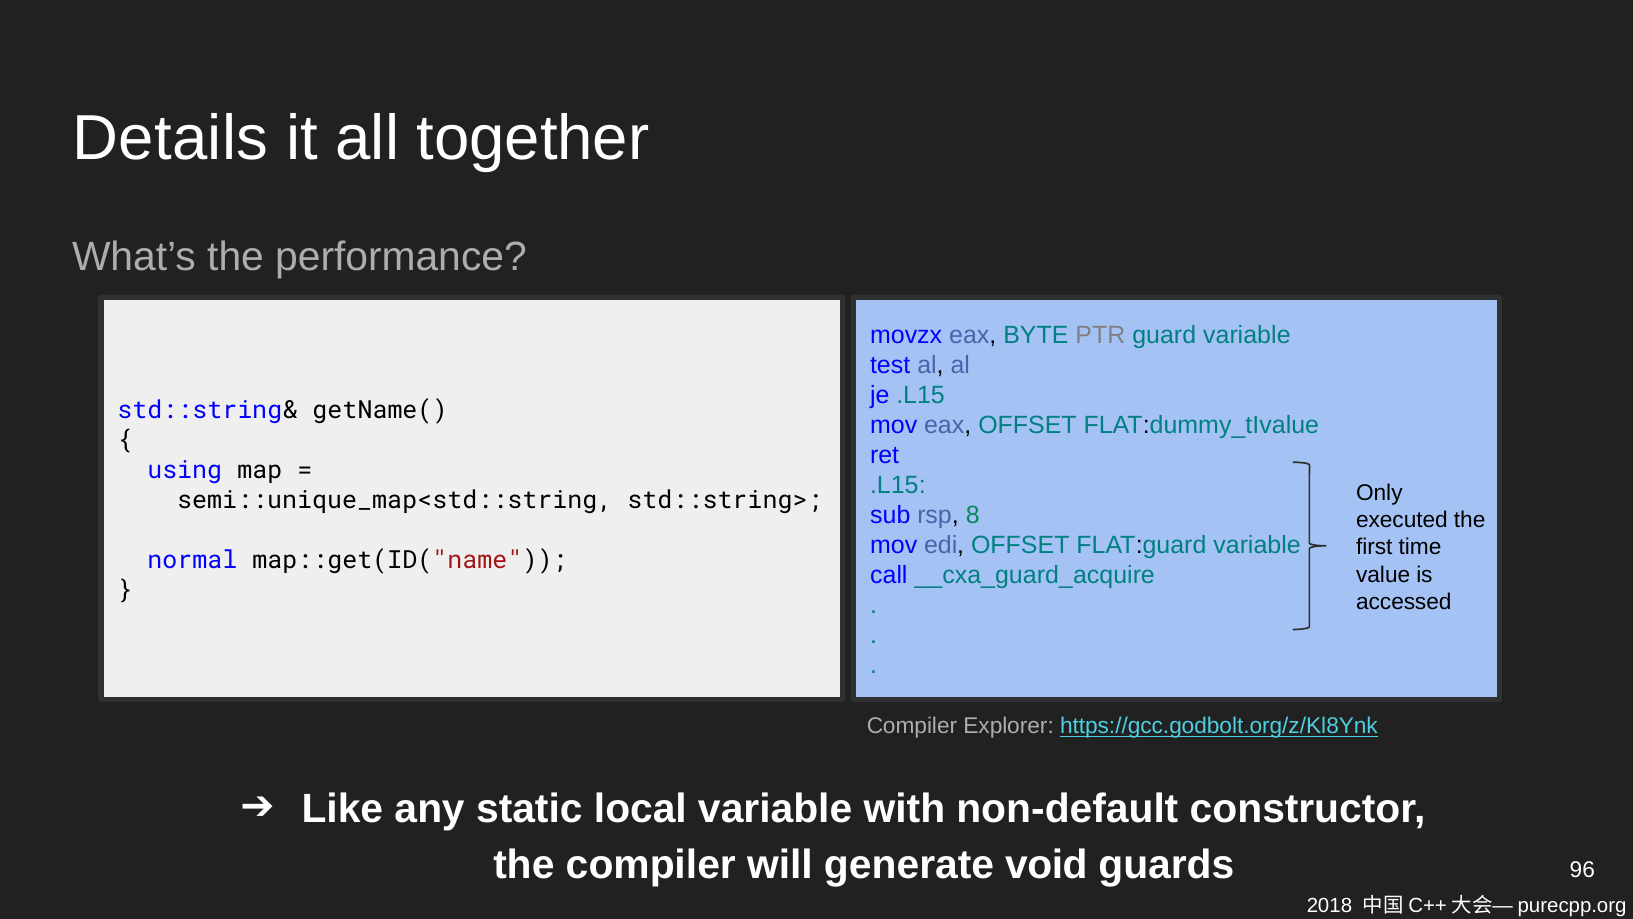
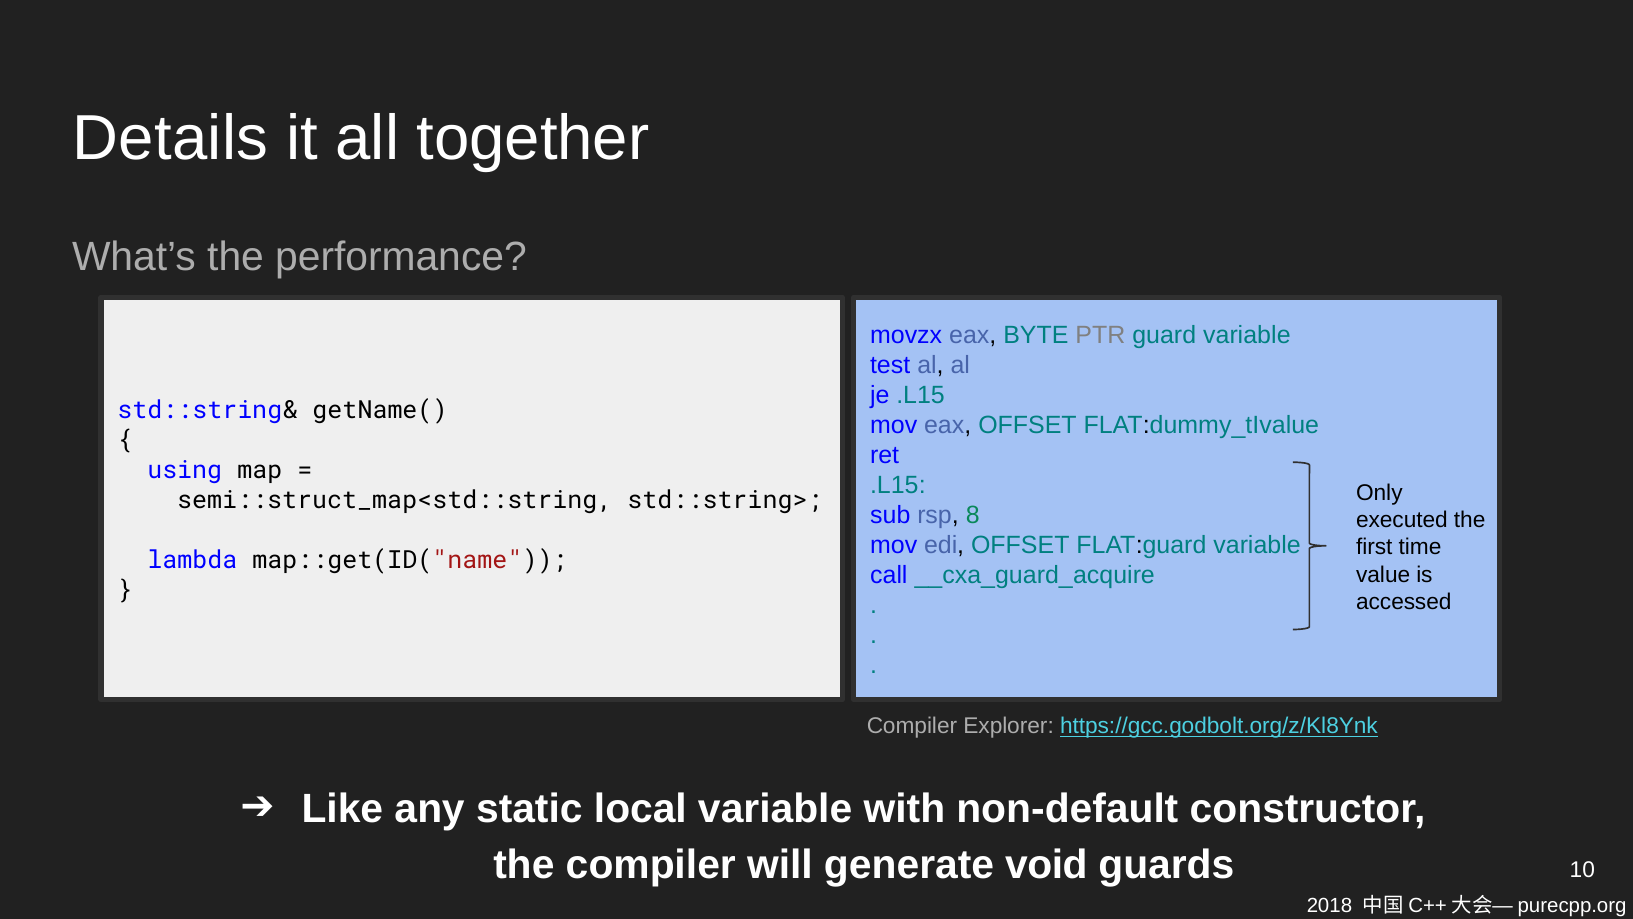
semi::unique_map<std::string: semi::unique_map<std::string -> semi::struct_map<std::string
normal: normal -> lambda
96: 96 -> 10
